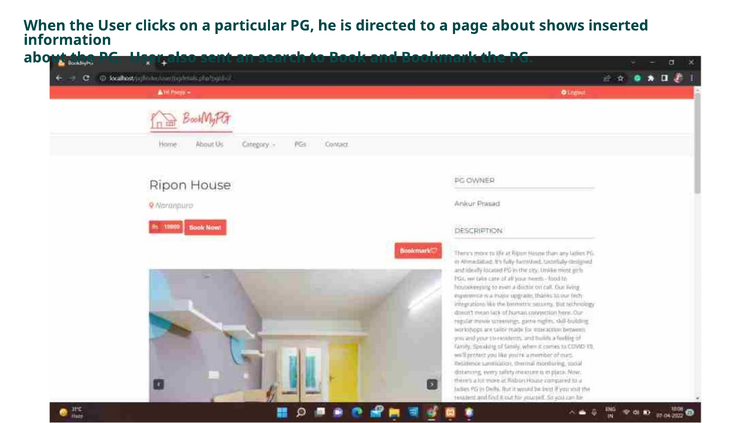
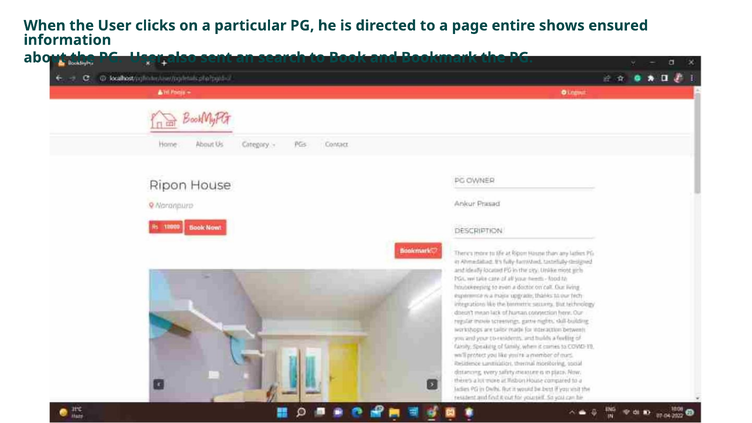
page about: about -> entire
inserted: inserted -> ensured
